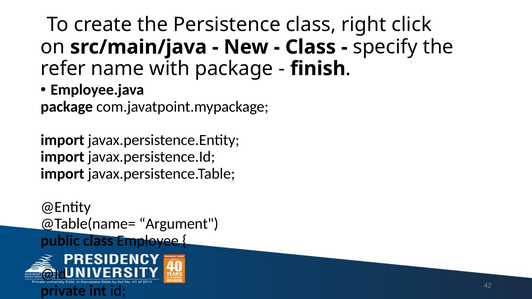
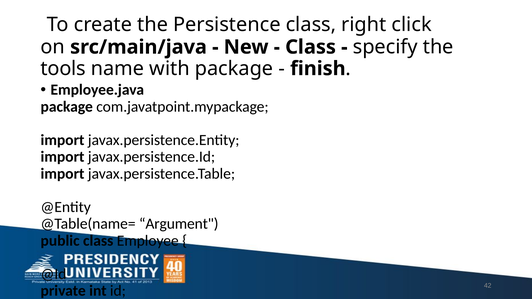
refer: refer -> tools
